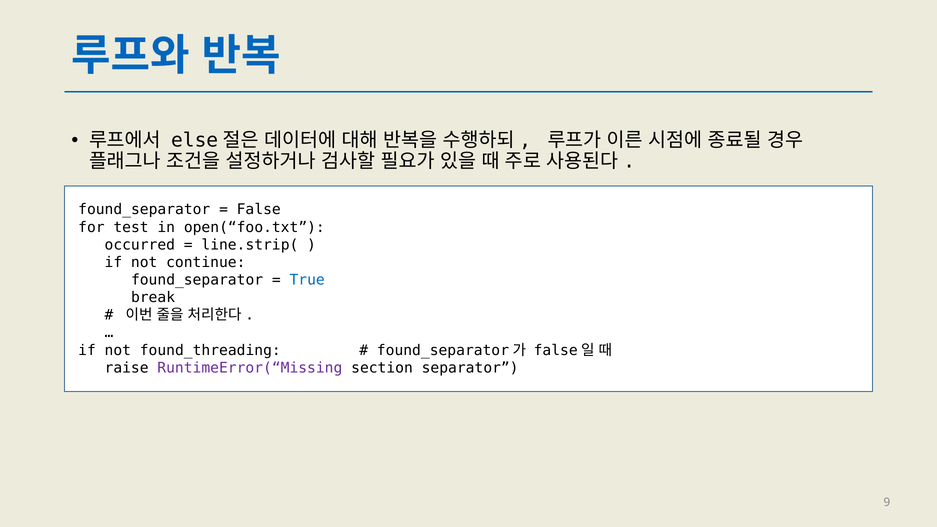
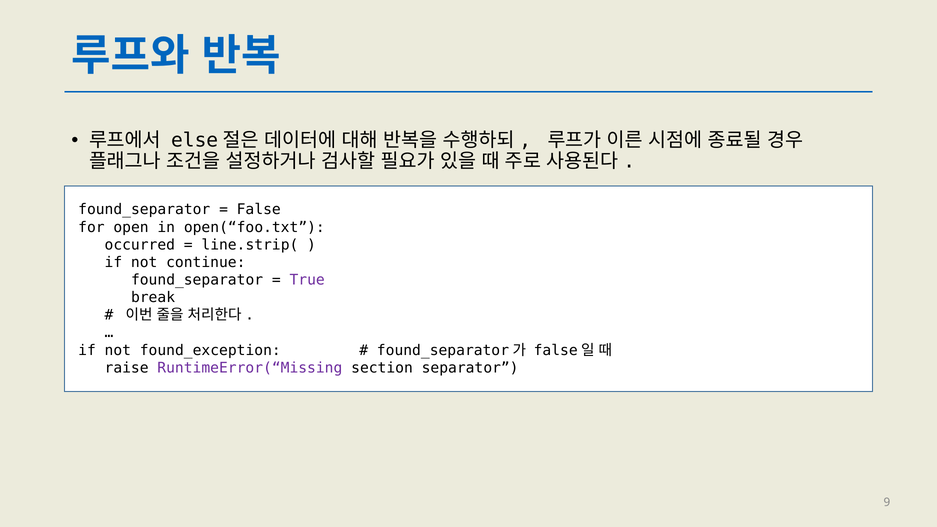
test: test -> open
True colour: blue -> purple
found_threading: found_threading -> found_exception
